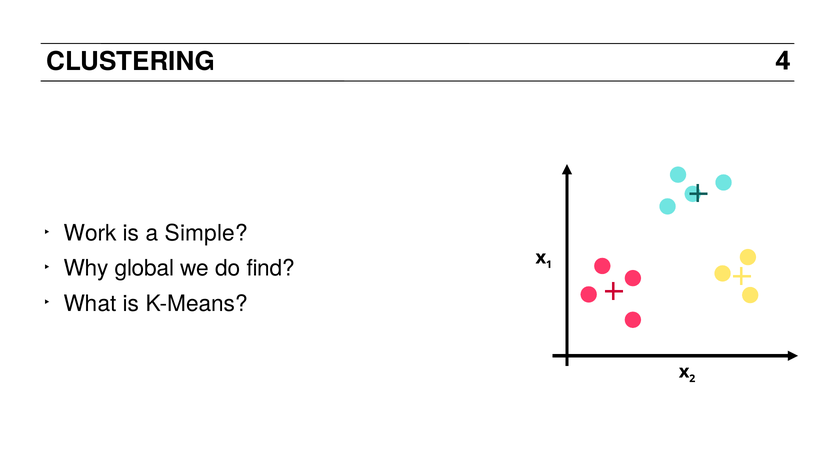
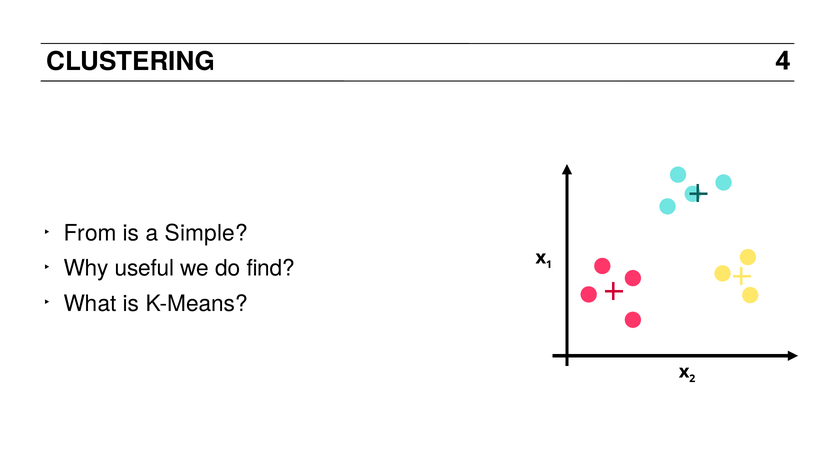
Work: Work -> From
global: global -> useful
